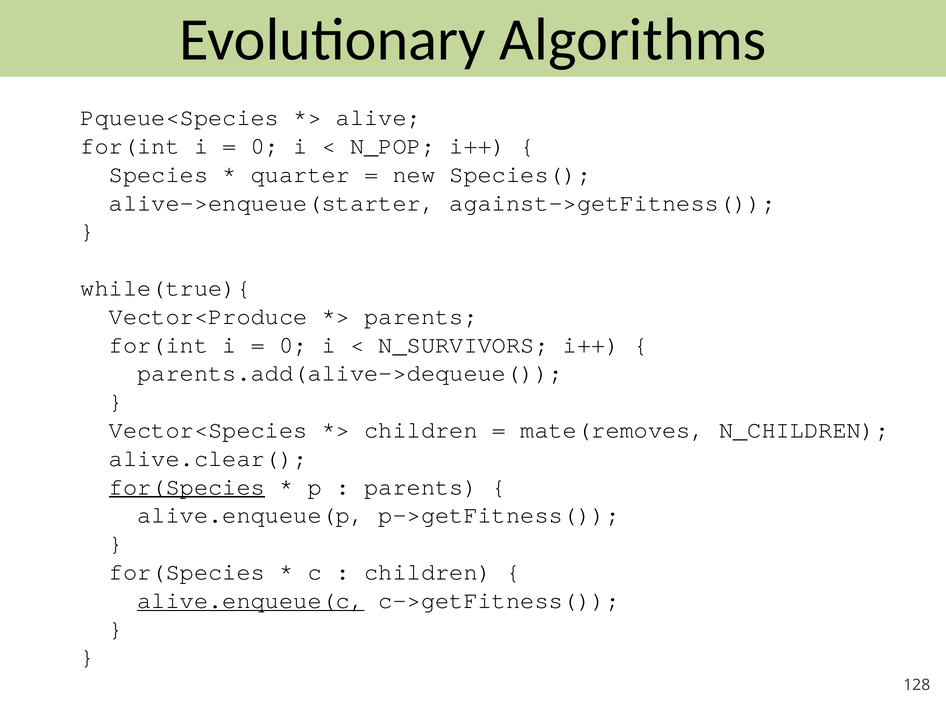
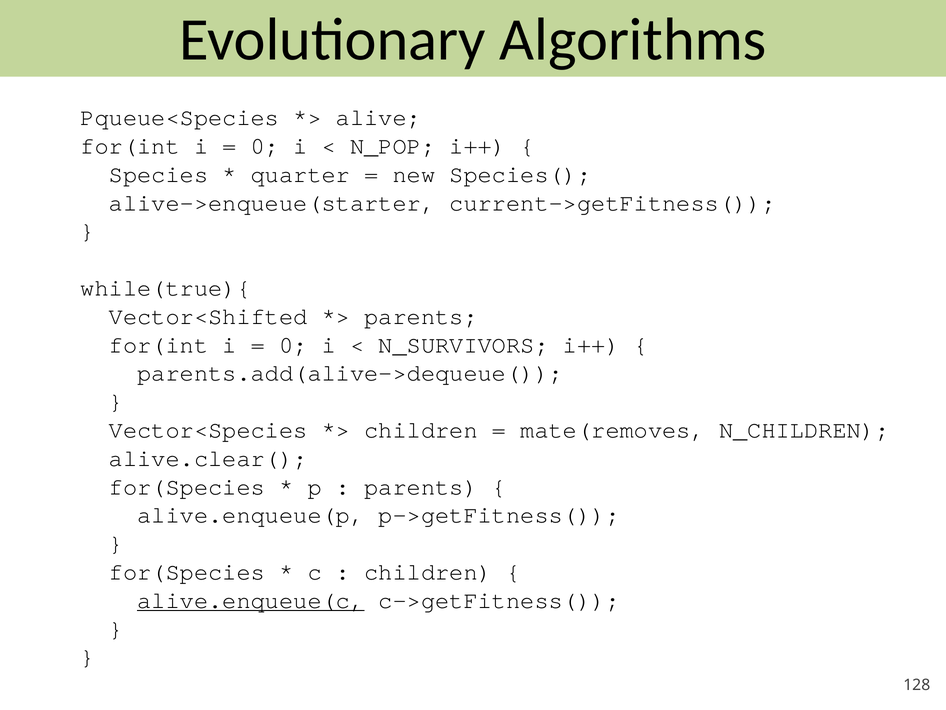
against->getFitness(: against->getFitness( -> current->getFitness(
Vector<Produce: Vector<Produce -> Vector<Shifted
for(Species at (187, 486) underline: present -> none
